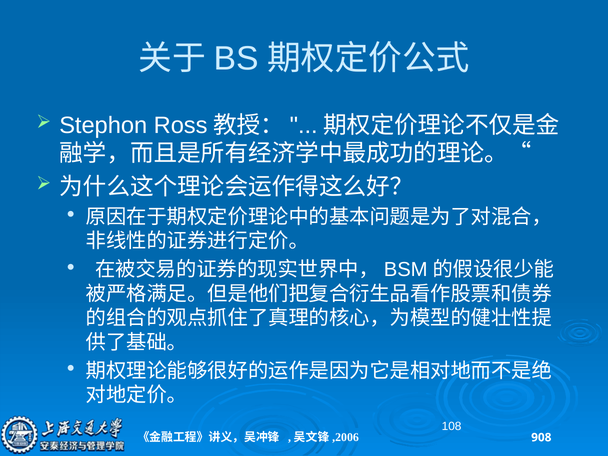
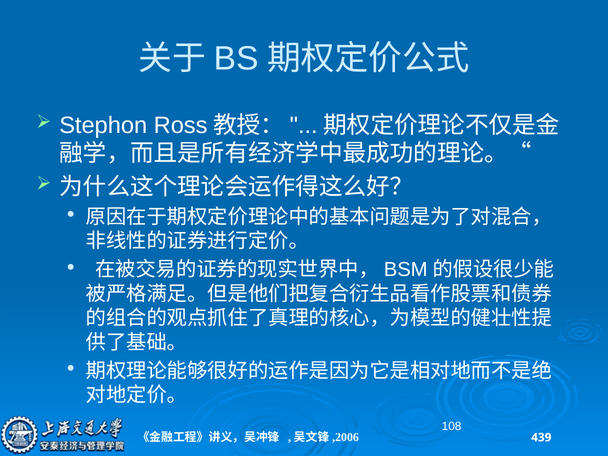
908: 908 -> 439
